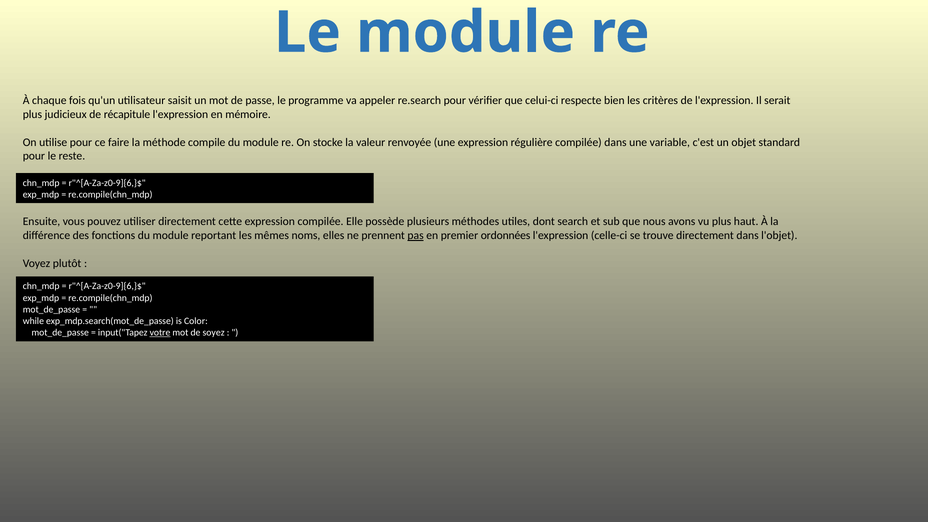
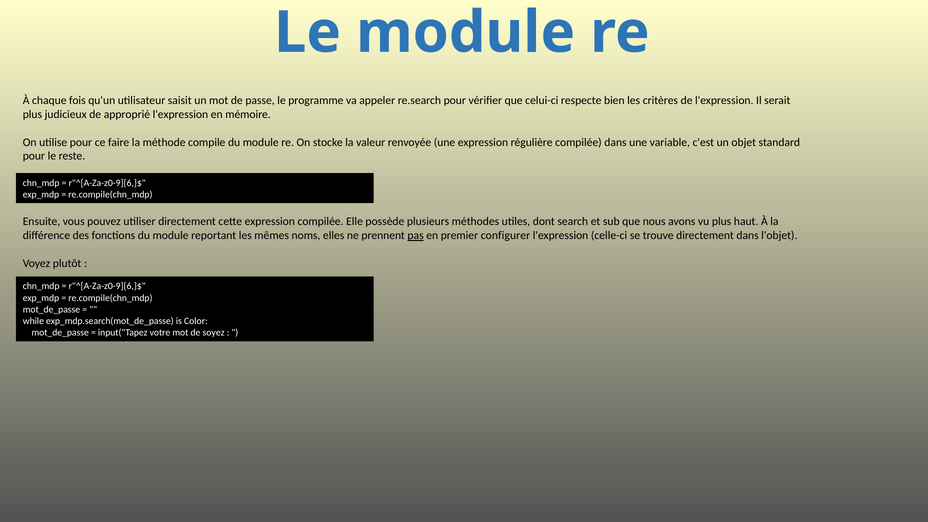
récapitule: récapitule -> approprié
ordonnées: ordonnées -> configurer
votre underline: present -> none
